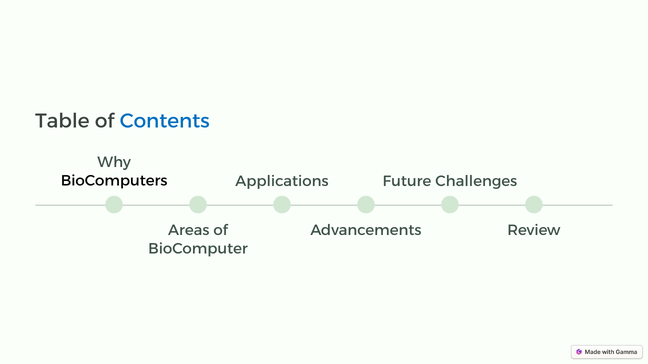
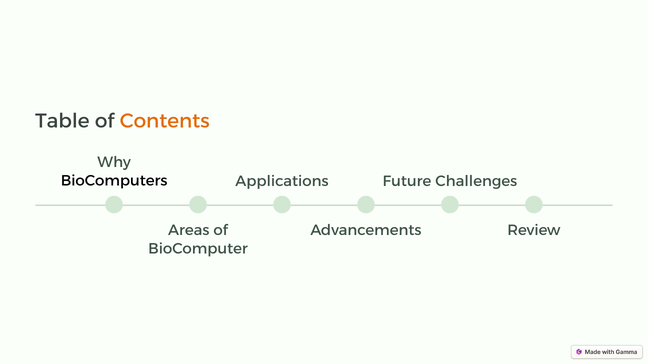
Contents colour: blue -> orange
